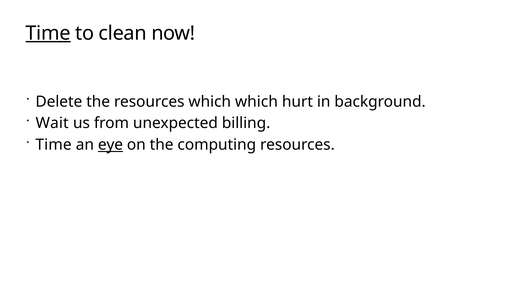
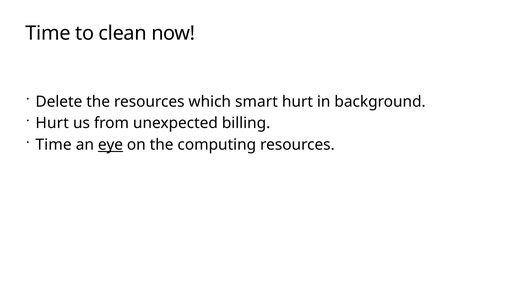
Time at (48, 33) underline: present -> none
which which: which -> smart
Wait at (52, 123): Wait -> Hurt
